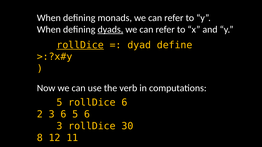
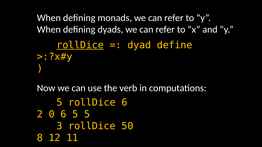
dyads underline: present -> none
2 3: 3 -> 0
5 6: 6 -> 5
30: 30 -> 50
